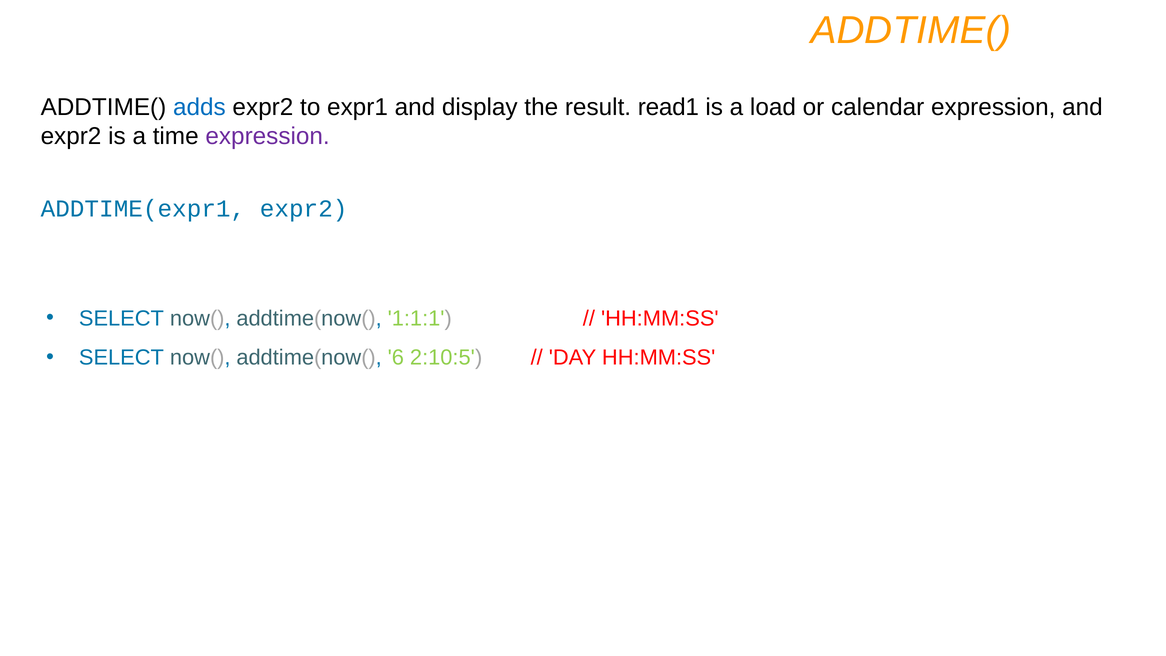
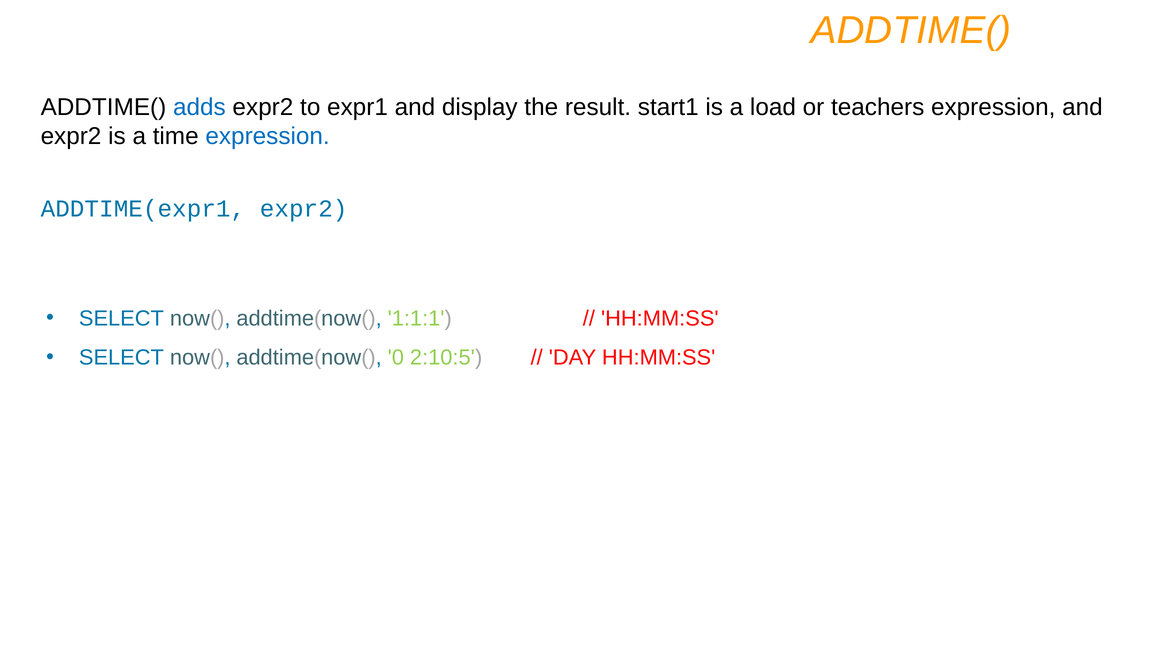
read1: read1 -> start1
calendar: calendar -> teachers
expression at (268, 136) colour: purple -> blue
6: 6 -> 0
